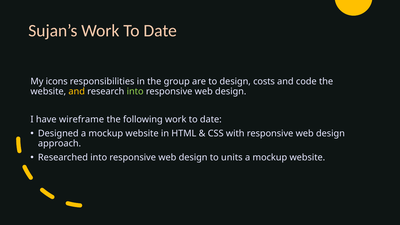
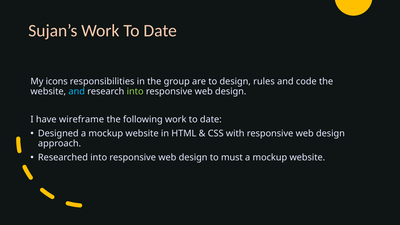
costs: costs -> rules
and at (77, 91) colour: yellow -> light blue
units: units -> must
